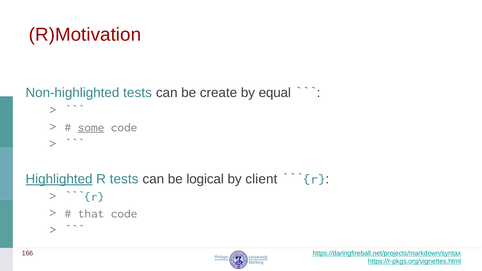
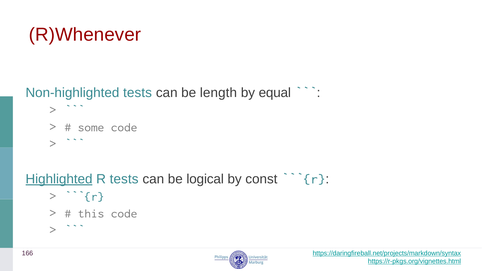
R)Motivation: R)Motivation -> R)Whenever
create: create -> length
some underline: present -> none
client: client -> const
that: that -> this
